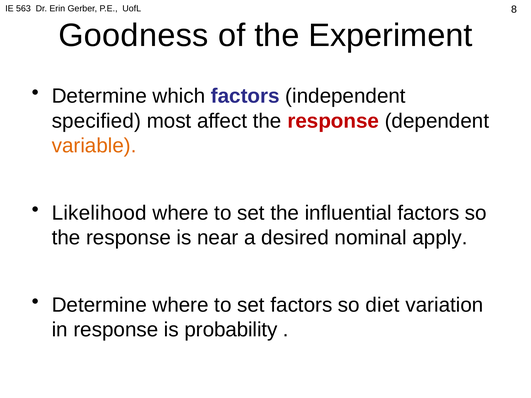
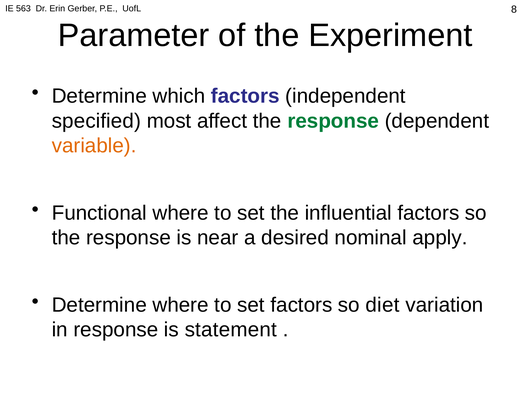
Goodness: Goodness -> Parameter
response at (333, 121) colour: red -> green
Likelihood: Likelihood -> Functional
probability: probability -> statement
